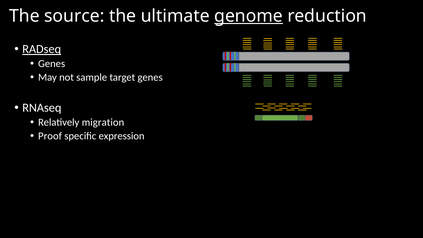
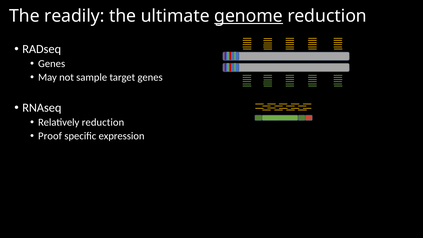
source: source -> readily
RADseq underline: present -> none
Relatively migration: migration -> reduction
